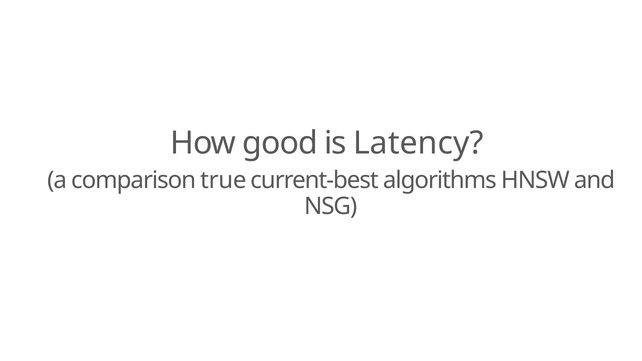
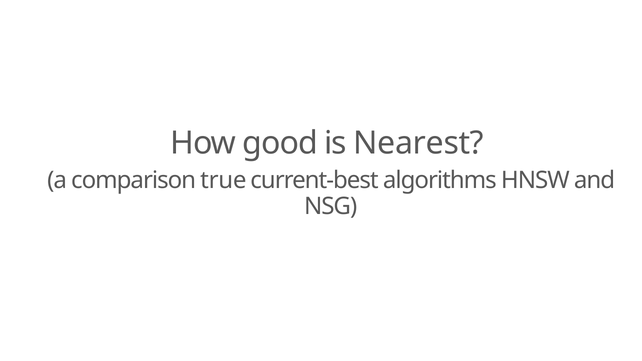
Latency: Latency -> Nearest
